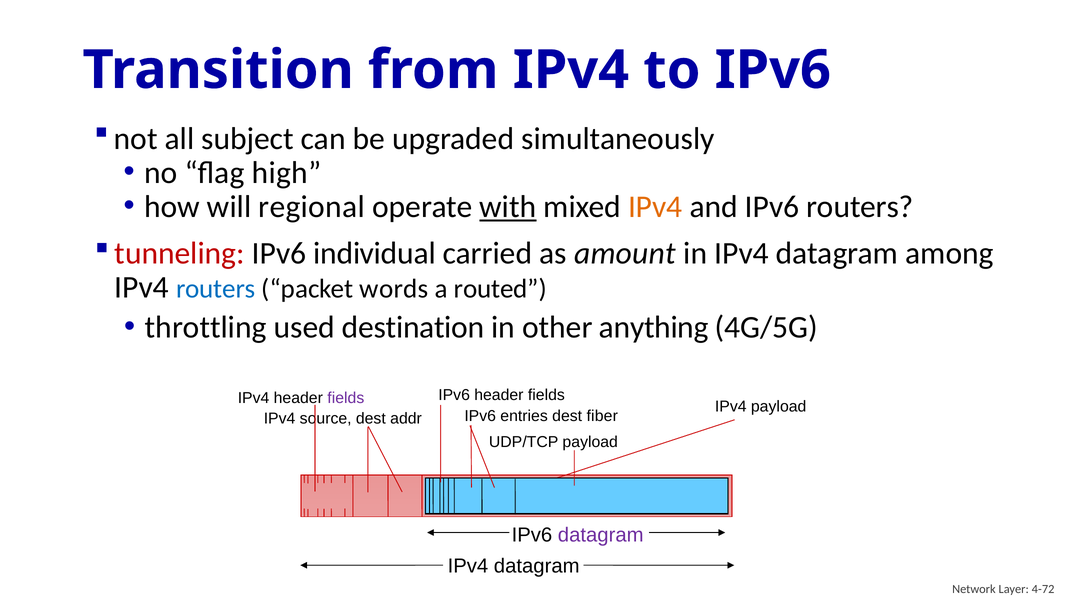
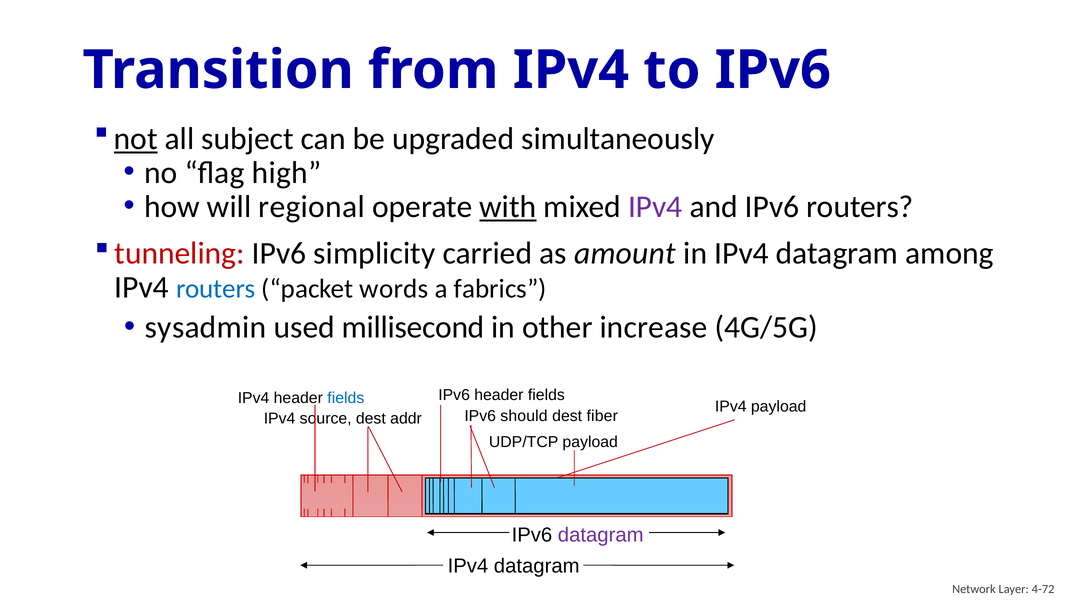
not underline: none -> present
IPv4 at (655, 207) colour: orange -> purple
individual: individual -> simplicity
routed: routed -> fabrics
throttling: throttling -> sysadmin
destination: destination -> millisecond
anything: anything -> increase
fields at (346, 398) colour: purple -> blue
entries: entries -> should
